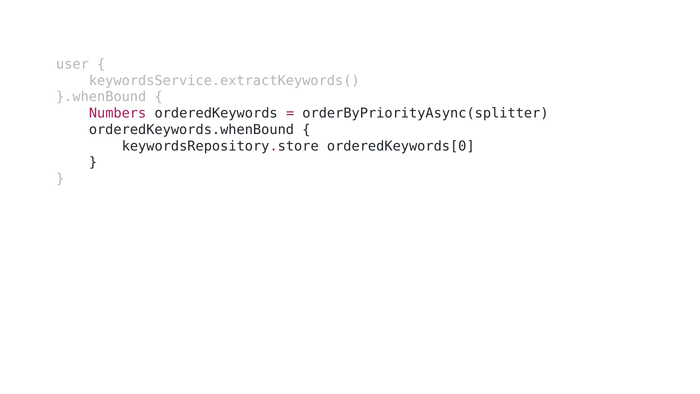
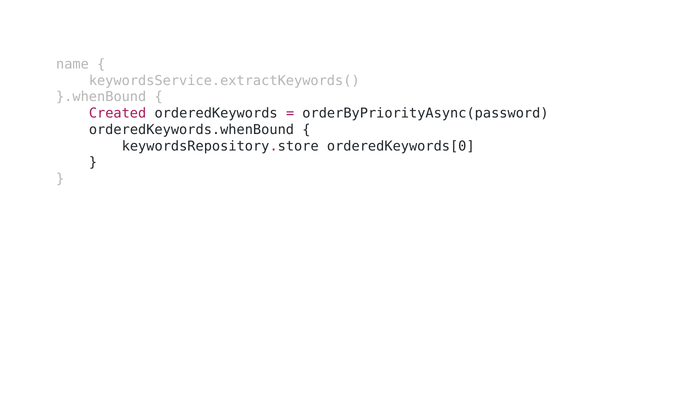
user: user -> name
Numbers: Numbers -> Created
orderByPriorityAsync(splitter: orderByPriorityAsync(splitter -> orderByPriorityAsync(password
